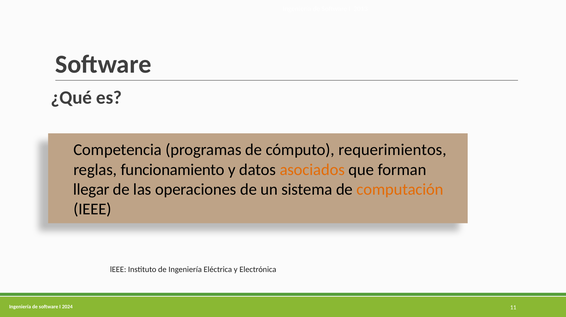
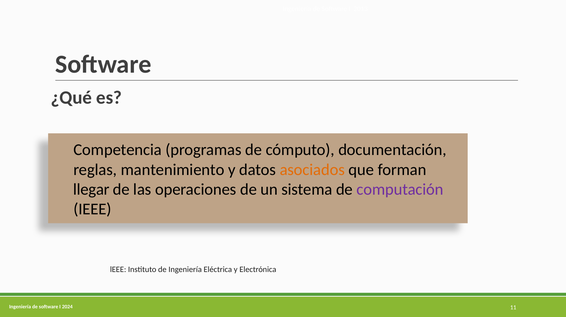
requerimientos: requerimientos -> documentación
funcionamiento: funcionamiento -> mantenimiento
computación colour: orange -> purple
